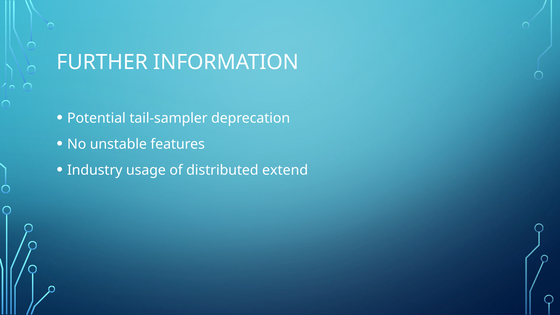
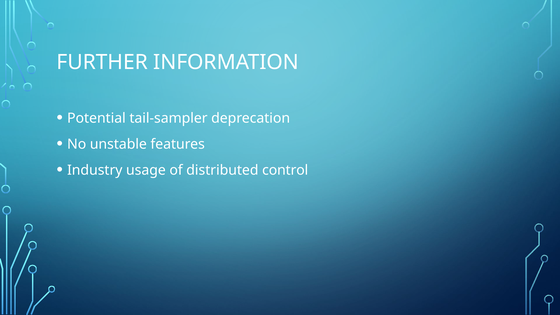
extend: extend -> control
